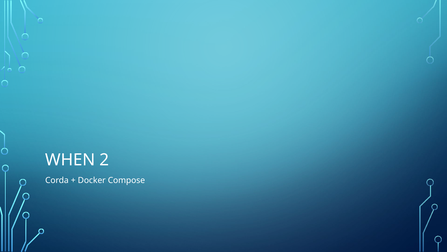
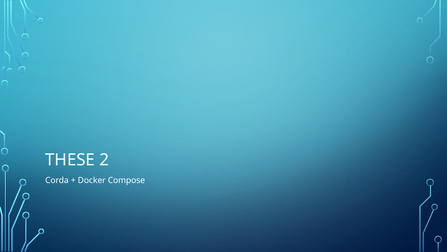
WHEN: WHEN -> THESE
